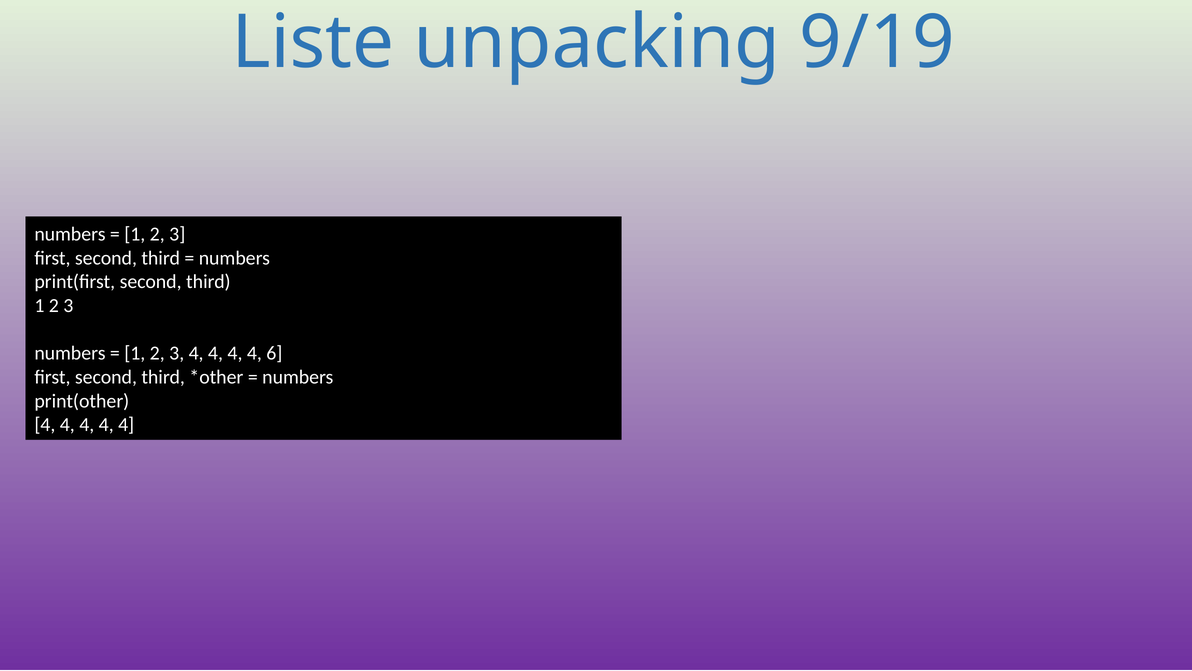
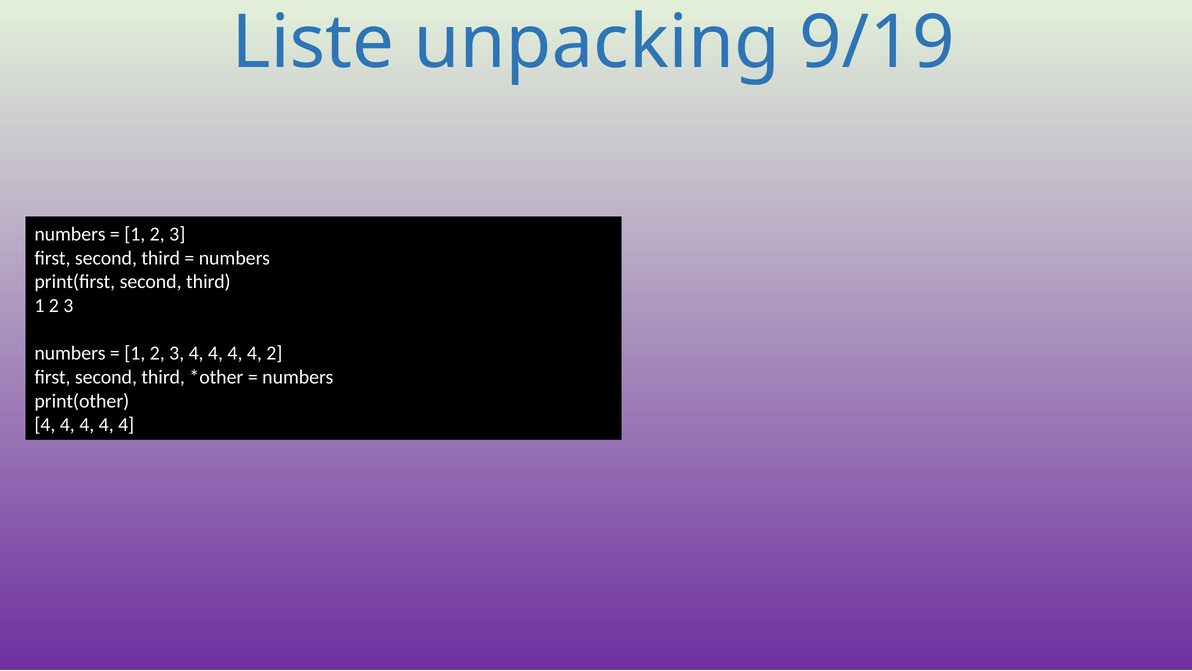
4 6: 6 -> 2
